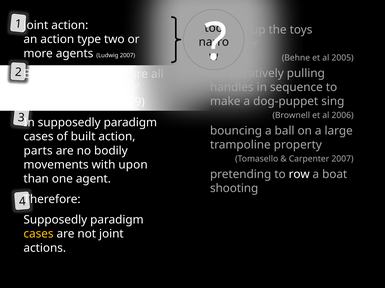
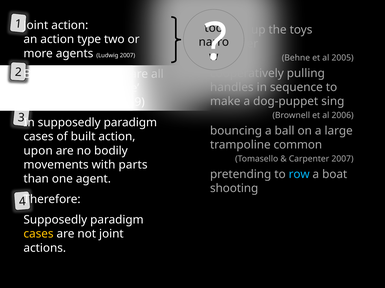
property: property -> common
parts: parts -> upon
upon: upon -> parts
row colour: white -> light blue
